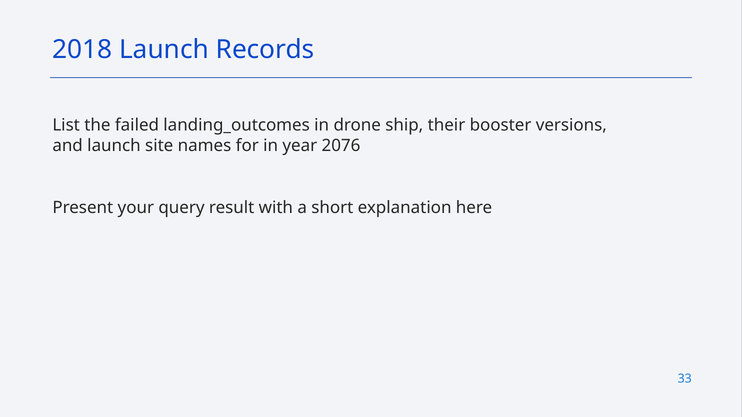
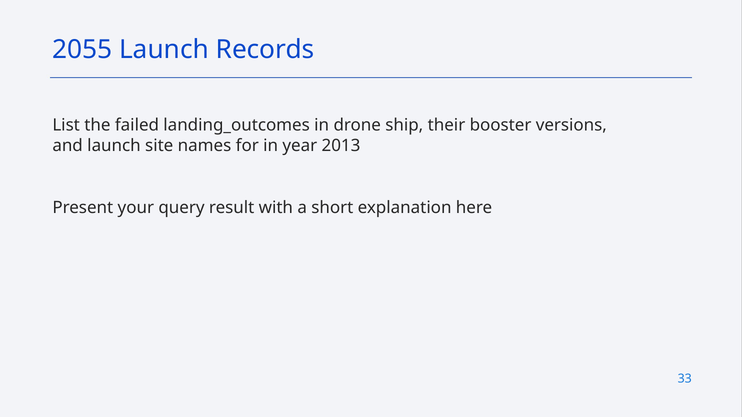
2018: 2018 -> 2055
2076: 2076 -> 2013
